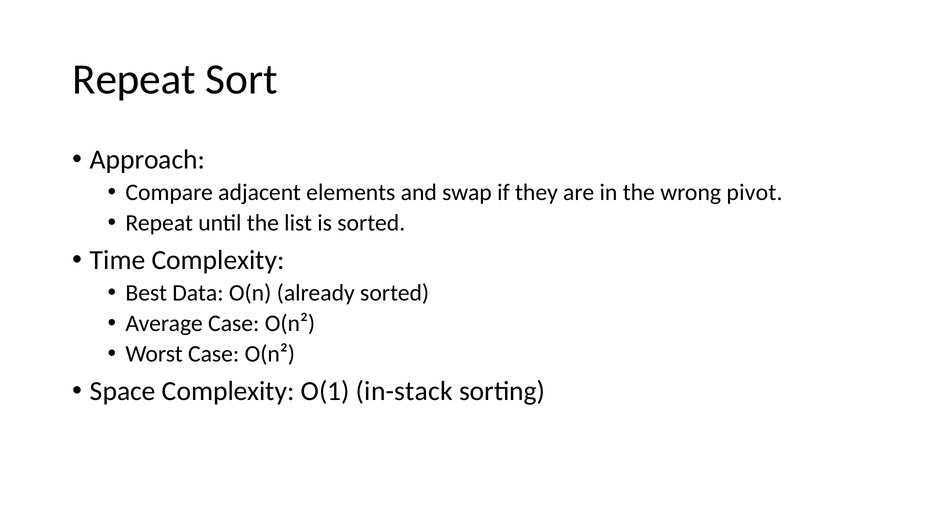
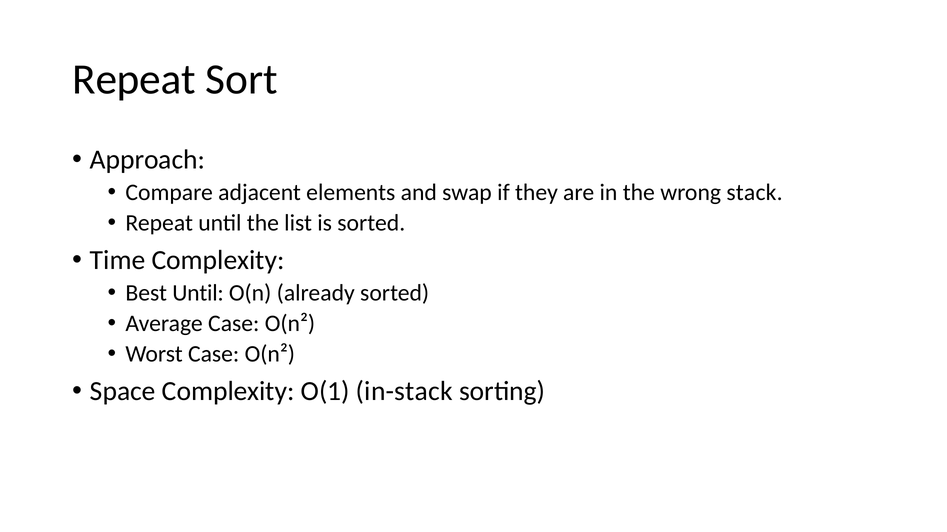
pivot: pivot -> stack
Best Data: Data -> Until
